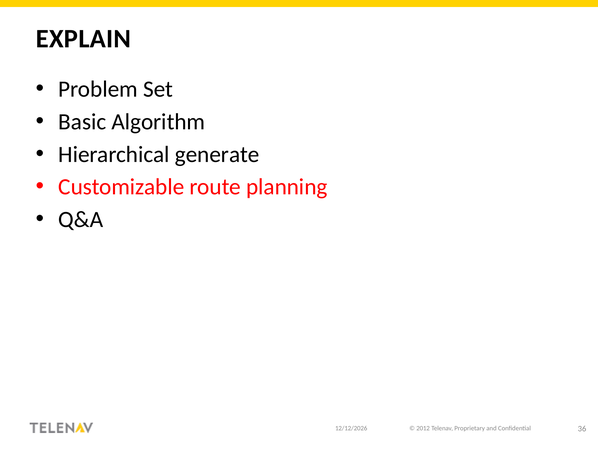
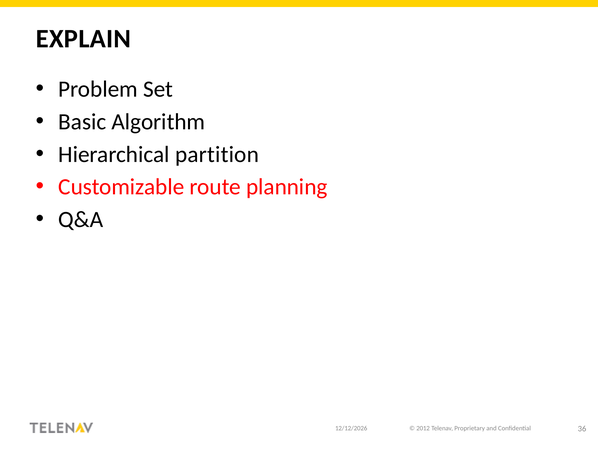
generate: generate -> partition
